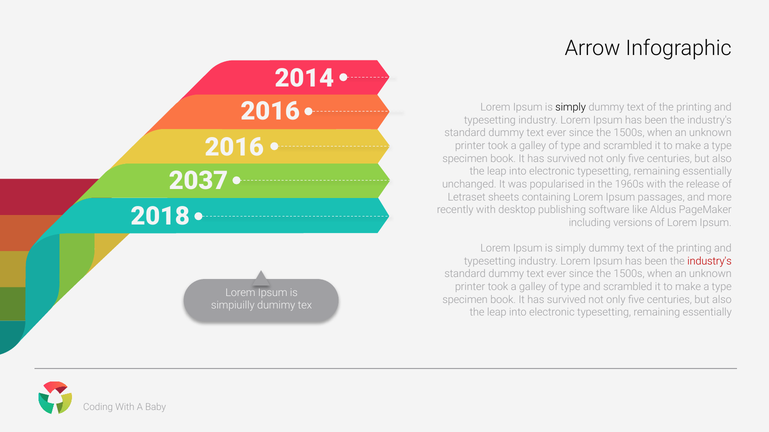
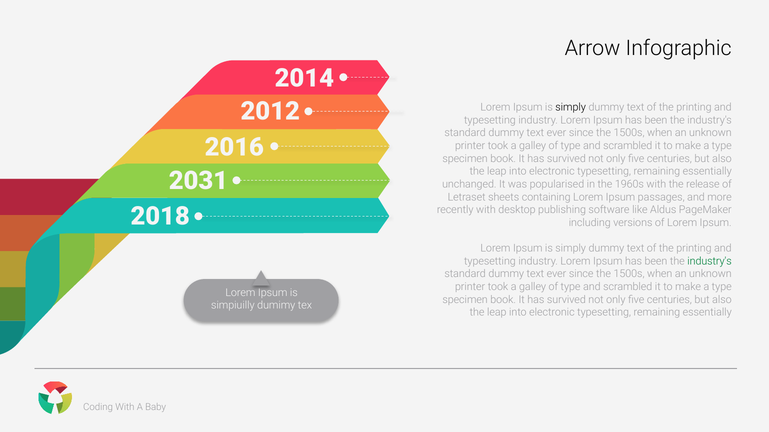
2016 at (270, 111): 2016 -> 2012
2037: 2037 -> 2031
industry's at (710, 262) colour: red -> green
